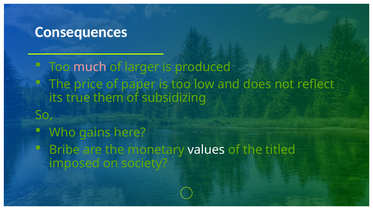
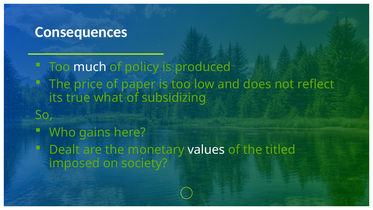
much colour: pink -> white
larger: larger -> policy
them: them -> what
Bribe: Bribe -> Dealt
